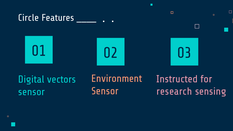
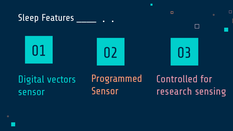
Circle: Circle -> Sleep
Environment: Environment -> Programmed
Instructed: Instructed -> Controlled
